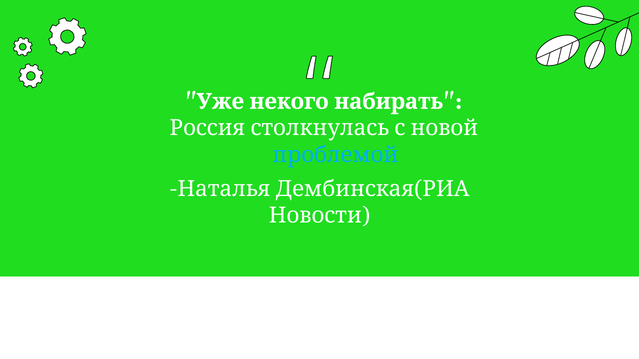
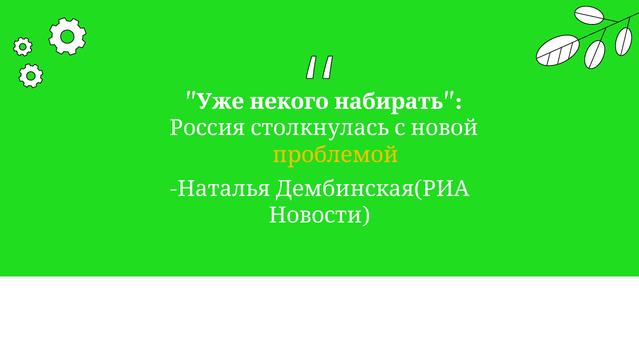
проблемой colour: light blue -> yellow
